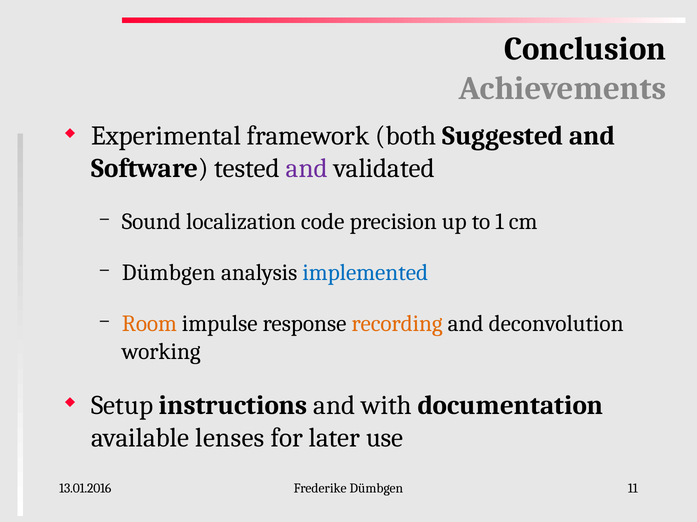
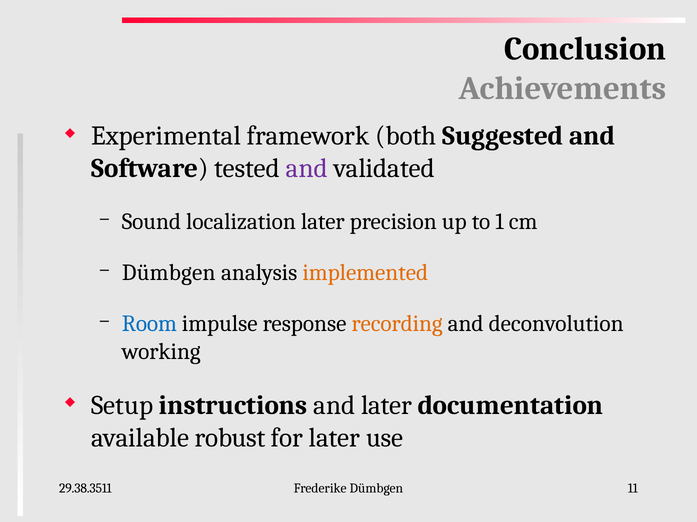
localization code: code -> later
implemented colour: blue -> orange
Room colour: orange -> blue
and with: with -> later
lenses: lenses -> robust
13.01.2016: 13.01.2016 -> 29.38.3511
